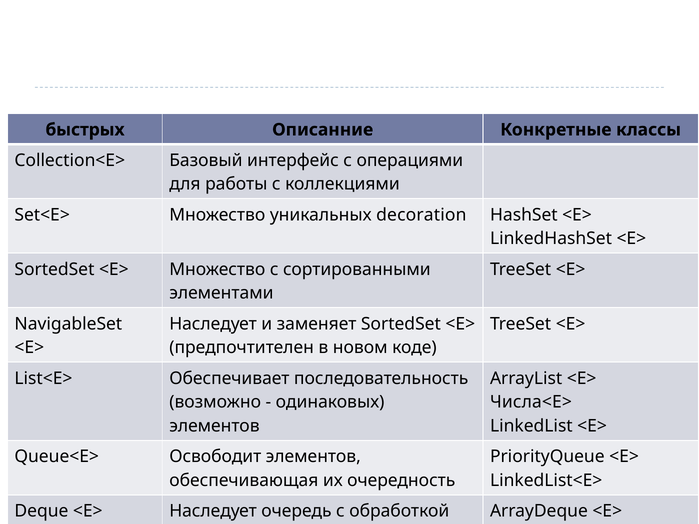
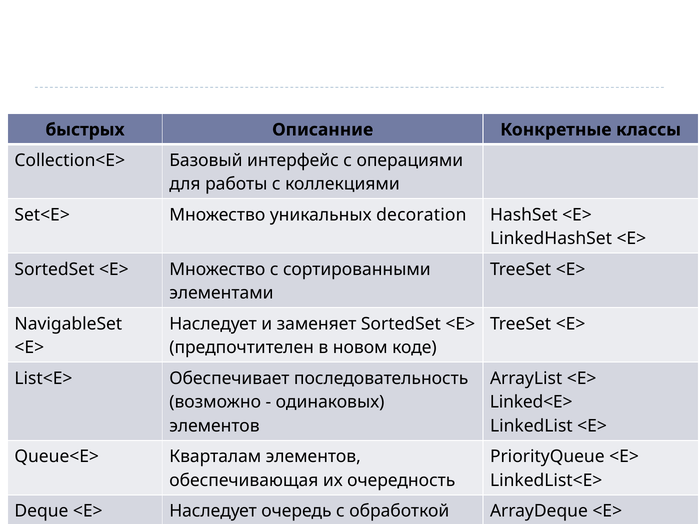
Числа<E>: Числа<E> -> Linked<E>
Освободит: Освободит -> Кварталам
